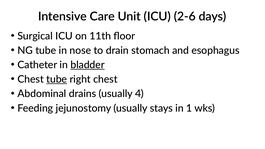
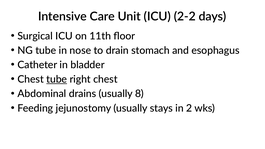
2-6: 2-6 -> 2-2
bladder underline: present -> none
4: 4 -> 8
1: 1 -> 2
